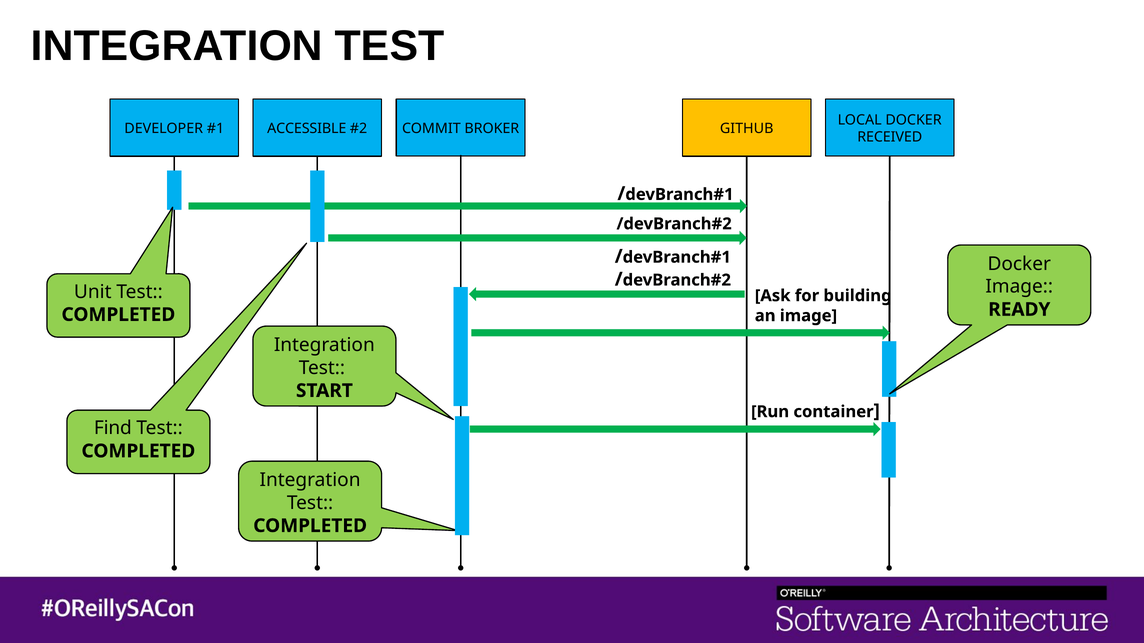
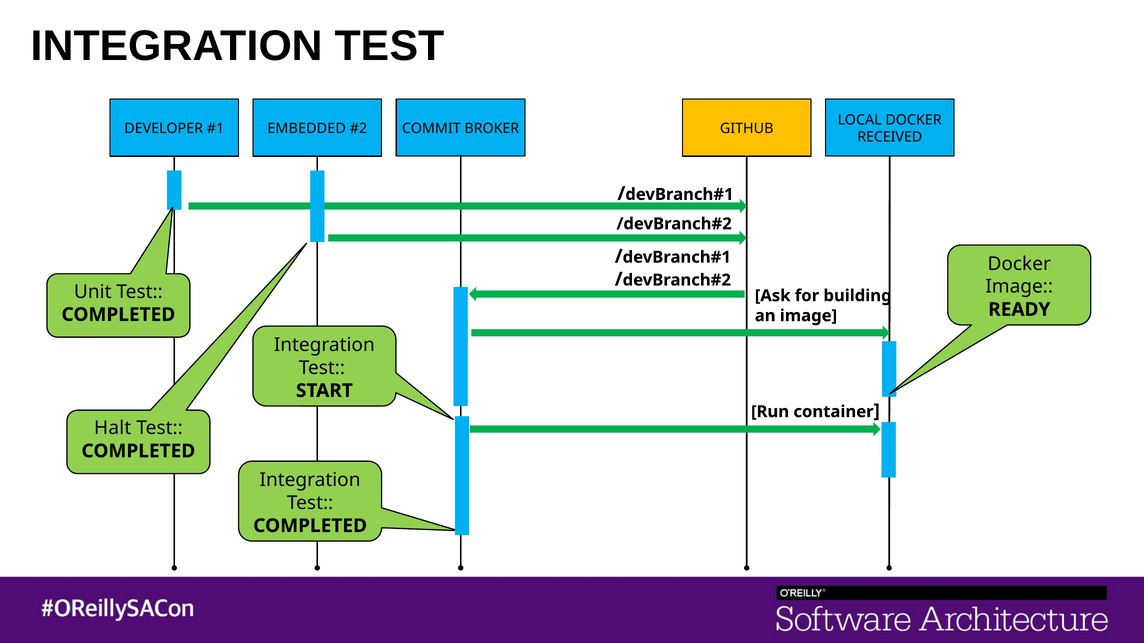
ACCESSIBLE: ACCESSIBLE -> EMBEDDED
Find: Find -> Halt
